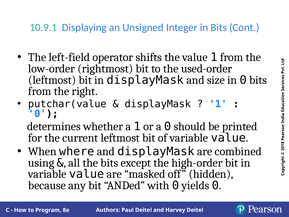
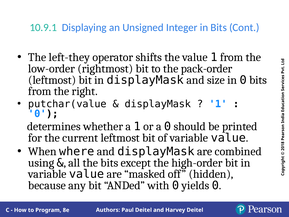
left-field: left-field -> left-they
used-order: used-order -> pack-order
